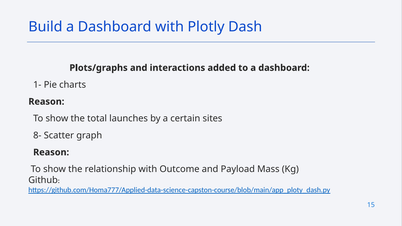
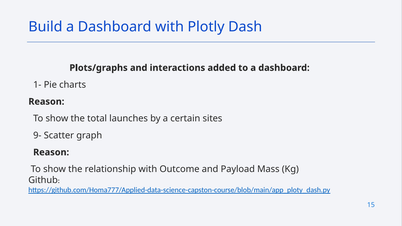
8-: 8- -> 9-
